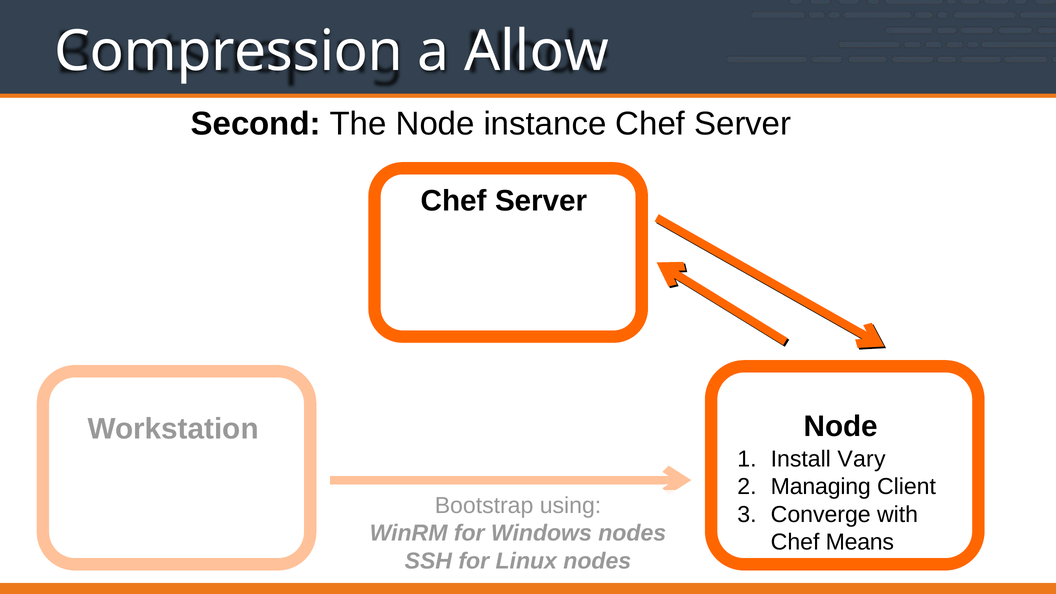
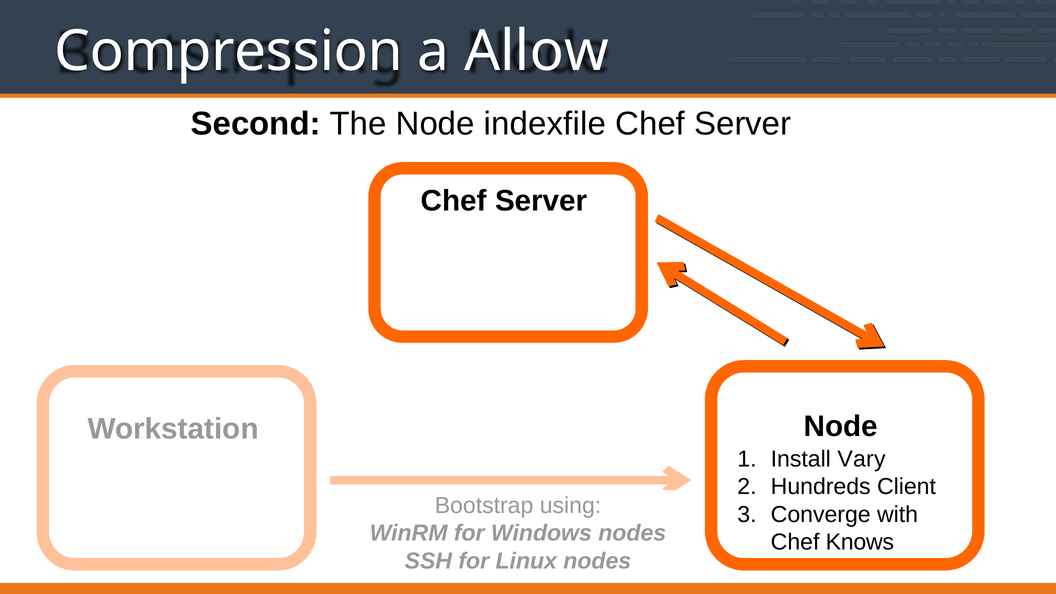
instance: instance -> indexfile
Managing: Managing -> Hundreds
Means: Means -> Knows
